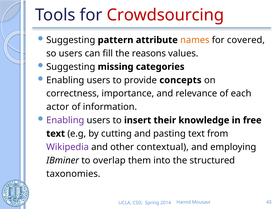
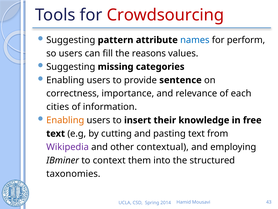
names colour: orange -> blue
covered: covered -> perform
concepts: concepts -> sentence
actor: actor -> cities
Enabling at (65, 120) colour: purple -> orange
overlap: overlap -> context
